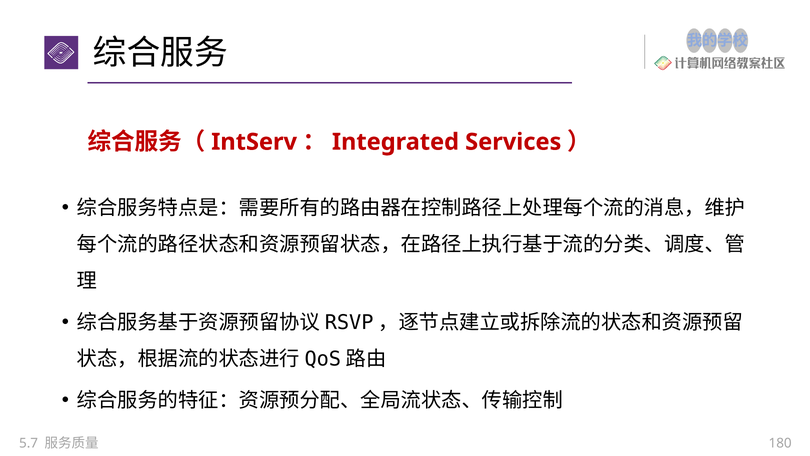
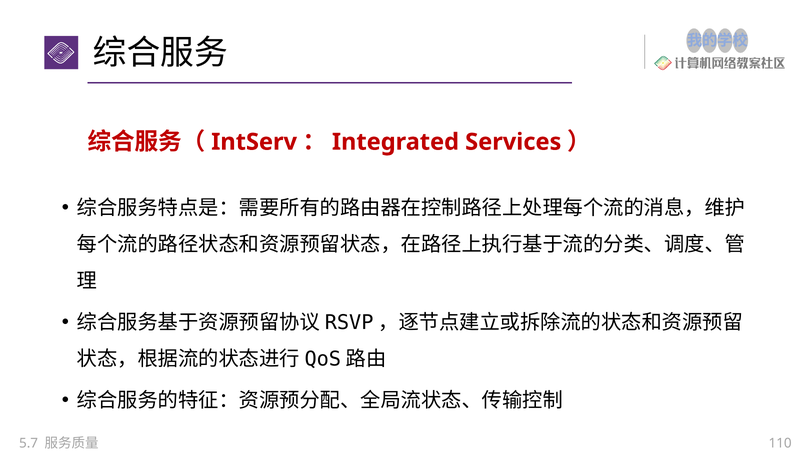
180: 180 -> 110
